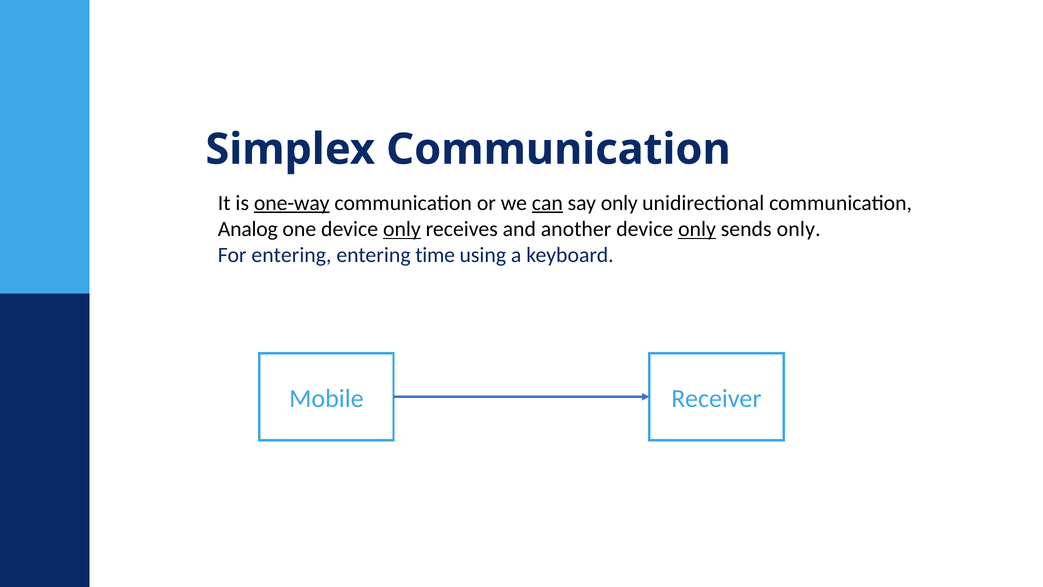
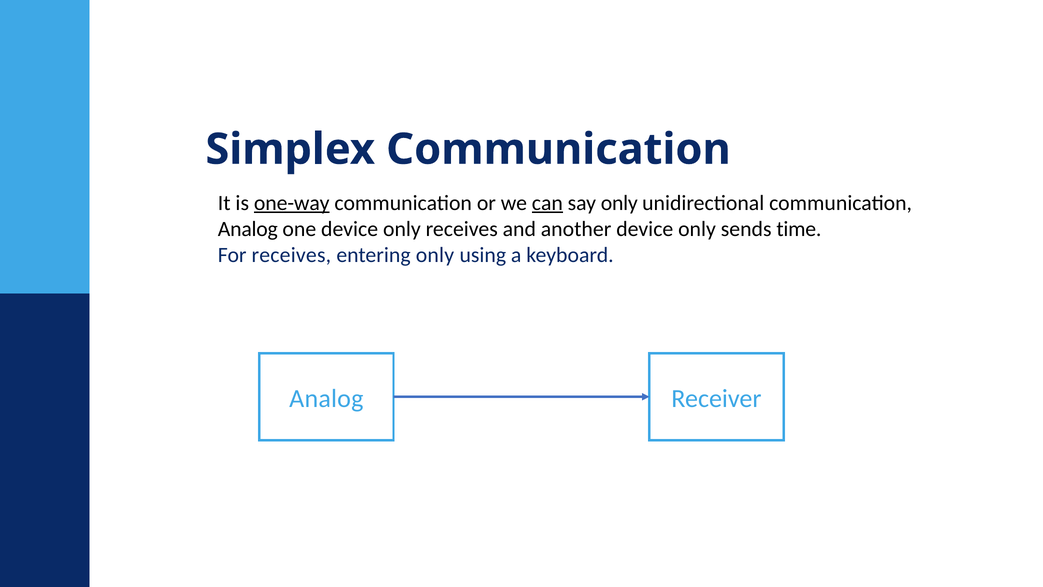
only at (402, 229) underline: present -> none
only at (697, 229) underline: present -> none
sends only: only -> time
For entering: entering -> receives
entering time: time -> only
Mobile at (326, 398): Mobile -> Analog
